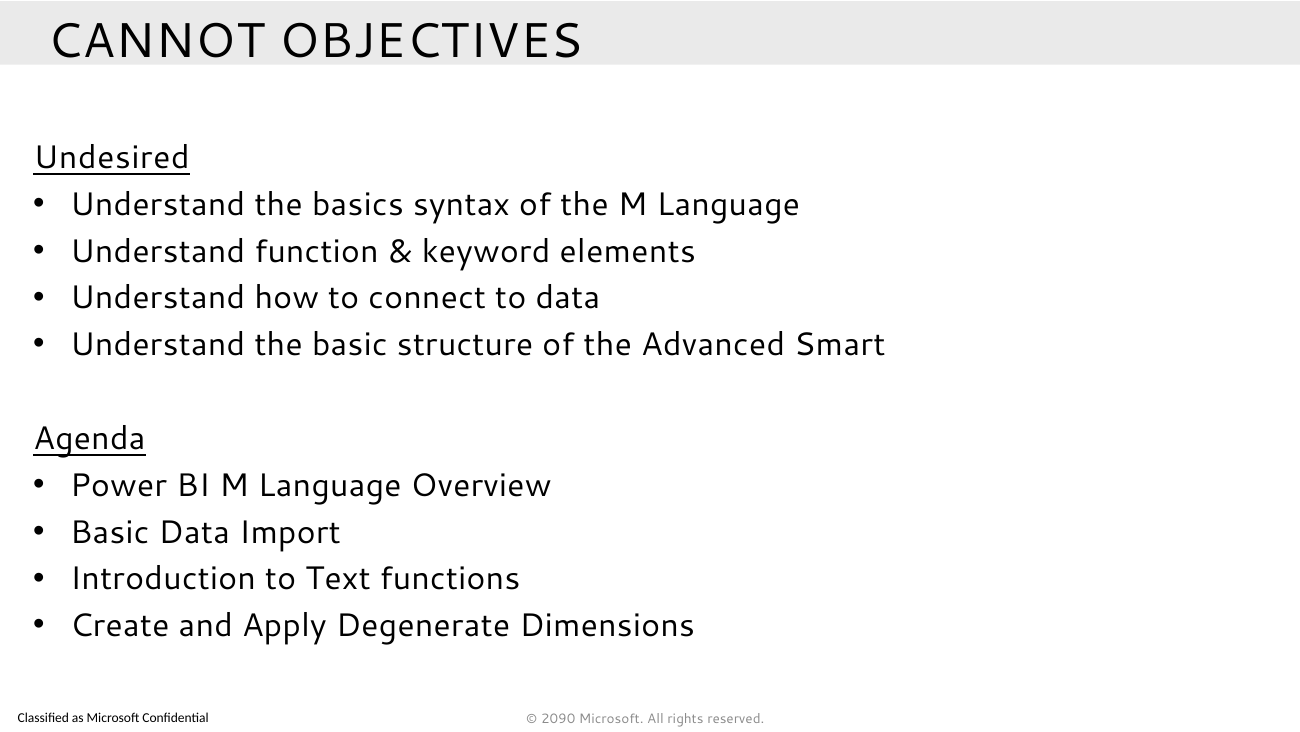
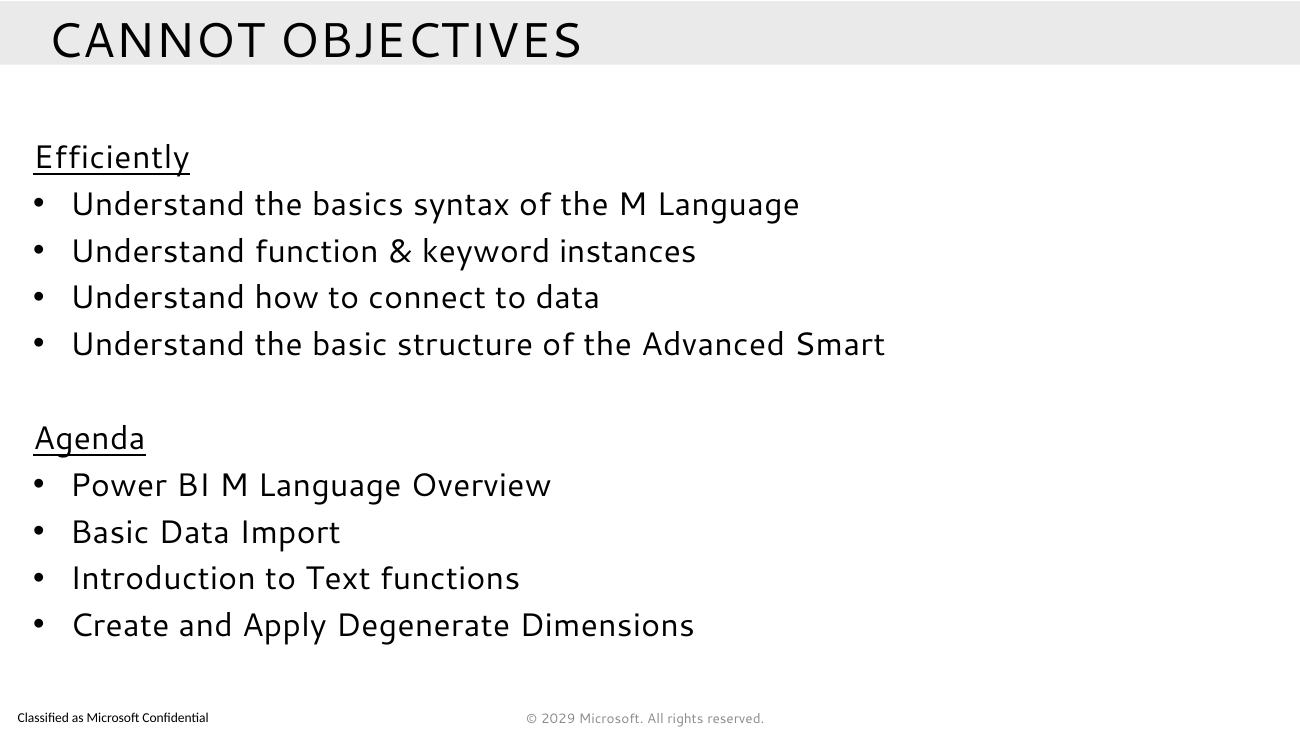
Undesired: Undesired -> Efficiently
elements: elements -> instances
2090: 2090 -> 2029
